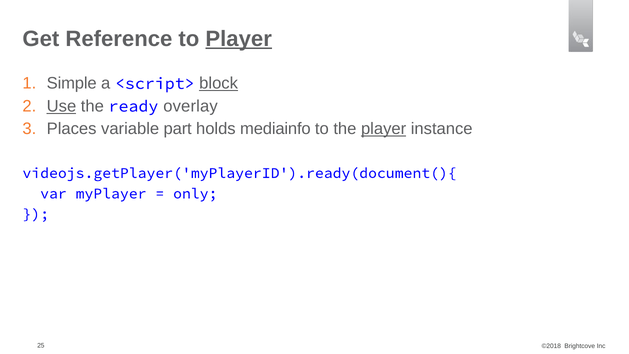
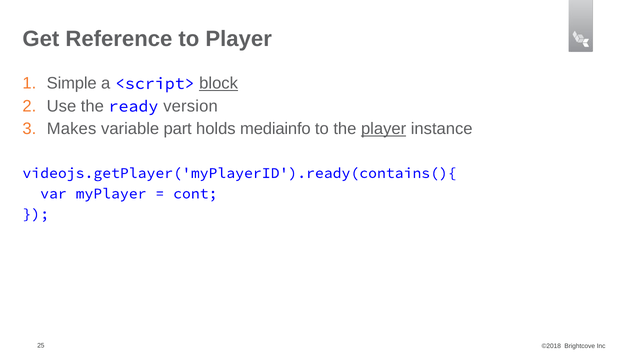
Player at (239, 39) underline: present -> none
Use underline: present -> none
overlay: overlay -> version
Places: Places -> Makes
videojs.getPlayer('myPlayerID').ready(document(){: videojs.getPlayer('myPlayerID').ready(document(){ -> videojs.getPlayer('myPlayerID').ready(contains(){
only: only -> cont
